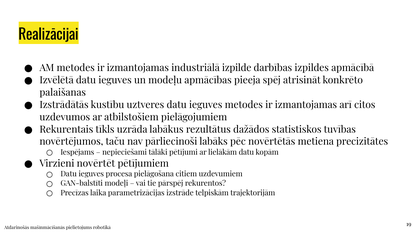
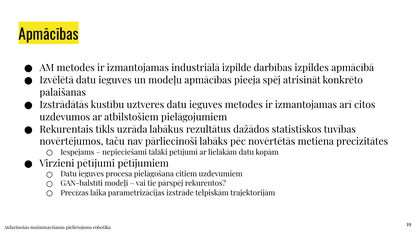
Realizācijai at (49, 35): Realizācijai -> Apmācības
Virzieni novērtēt: novērtēt -> pētījumi
